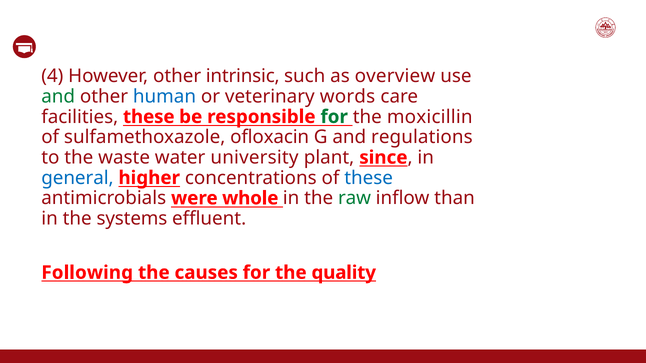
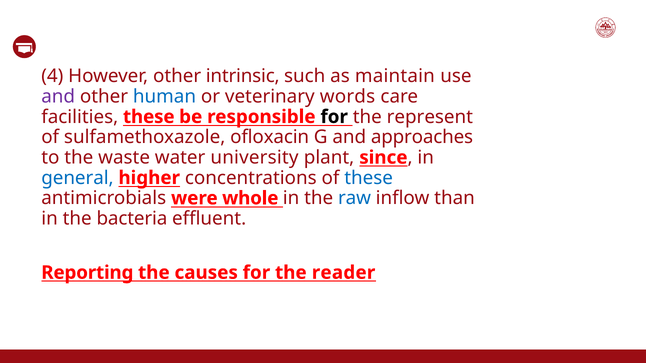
overview: overview -> maintain
and at (58, 97) colour: green -> purple
for at (334, 117) colour: green -> black
moxicillin: moxicillin -> represent
regulations: regulations -> approaches
raw colour: green -> blue
systems: systems -> bacteria
Following: Following -> Reporting
quality: quality -> reader
